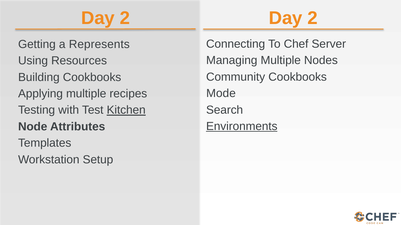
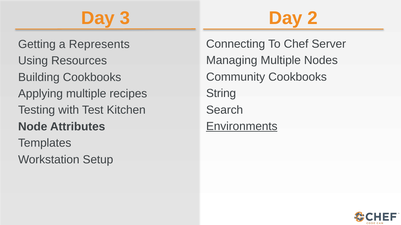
2 at (125, 18): 2 -> 3
Mode: Mode -> String
Kitchen underline: present -> none
